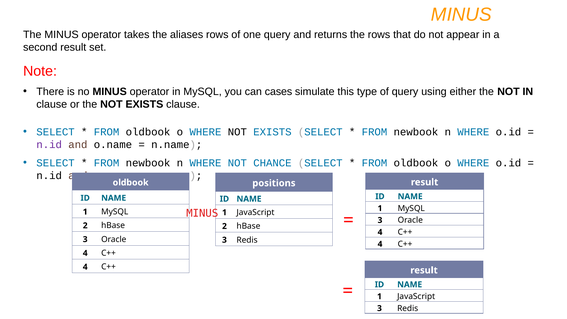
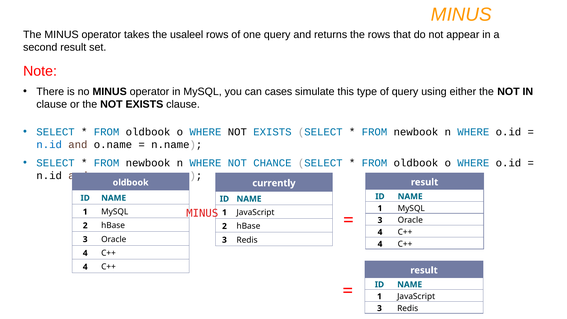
aliases: aliases -> usaleel
n.id at (49, 145) colour: purple -> blue
positions: positions -> currently
